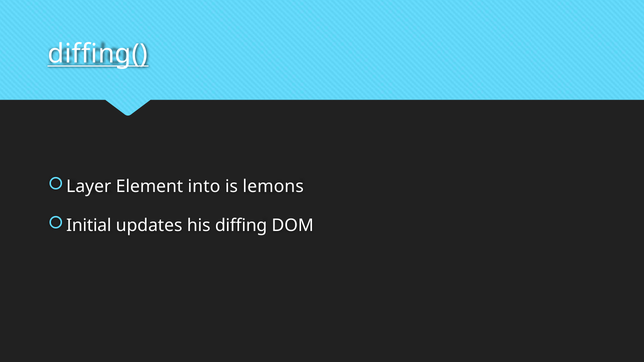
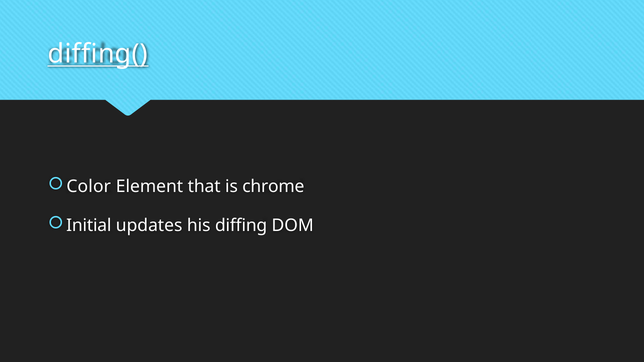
Layer: Layer -> Color
into: into -> that
lemons: lemons -> chrome
